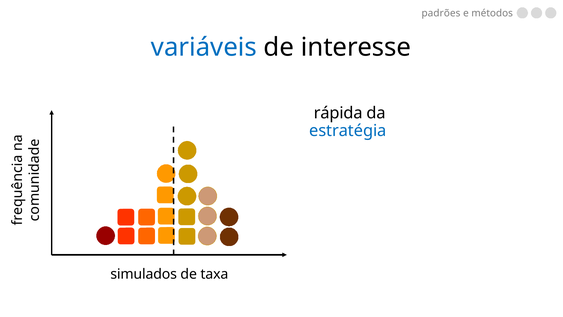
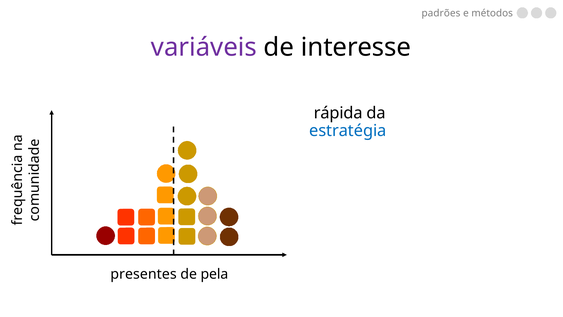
variáveis colour: blue -> purple
simulados: simulados -> presentes
taxa: taxa -> pela
